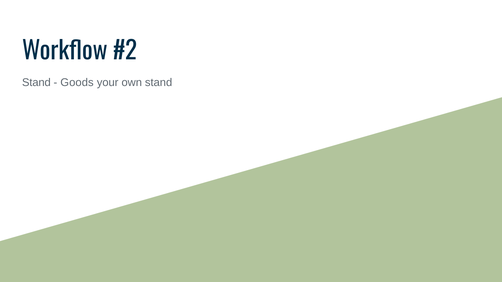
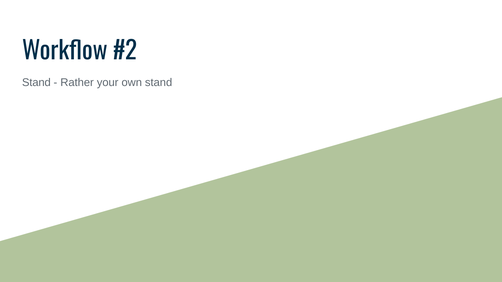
Goods: Goods -> Rather
